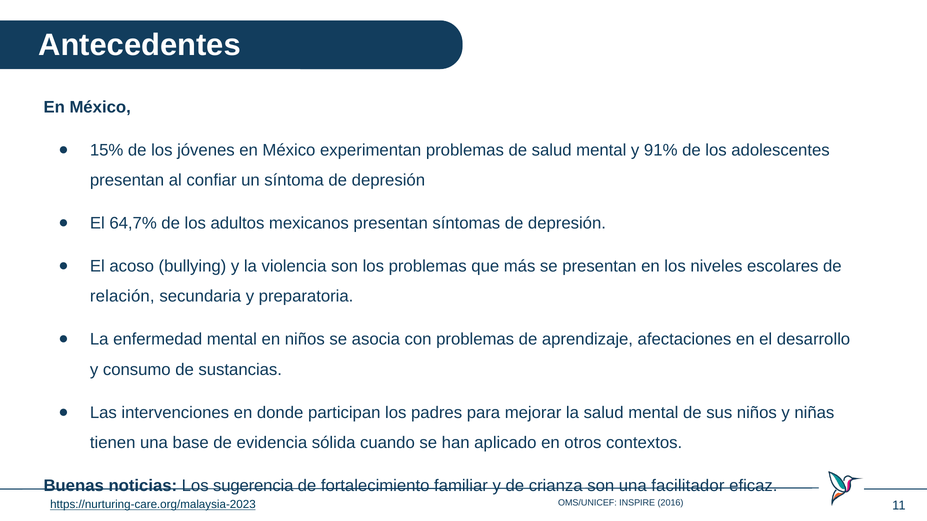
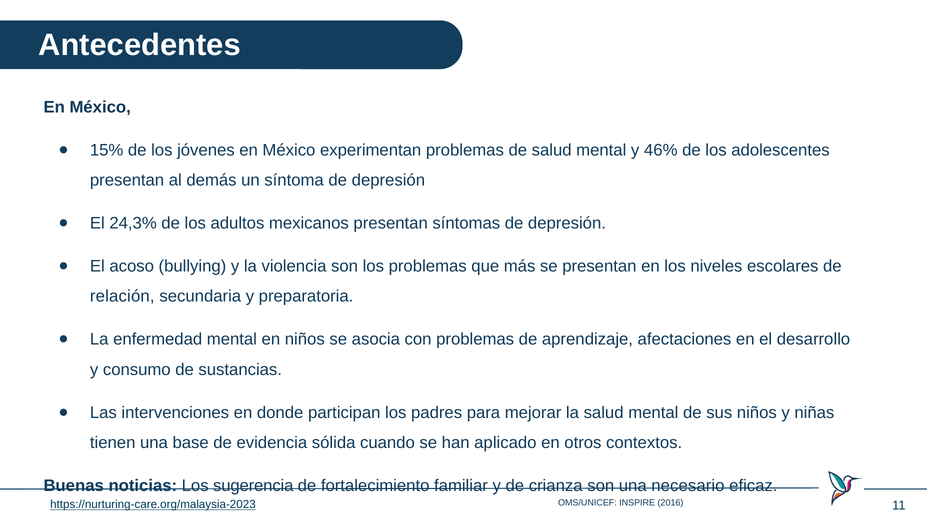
91%: 91% -> 46%
confiar: confiar -> demás
64,7%: 64,7% -> 24,3%
facilitador: facilitador -> necesario
